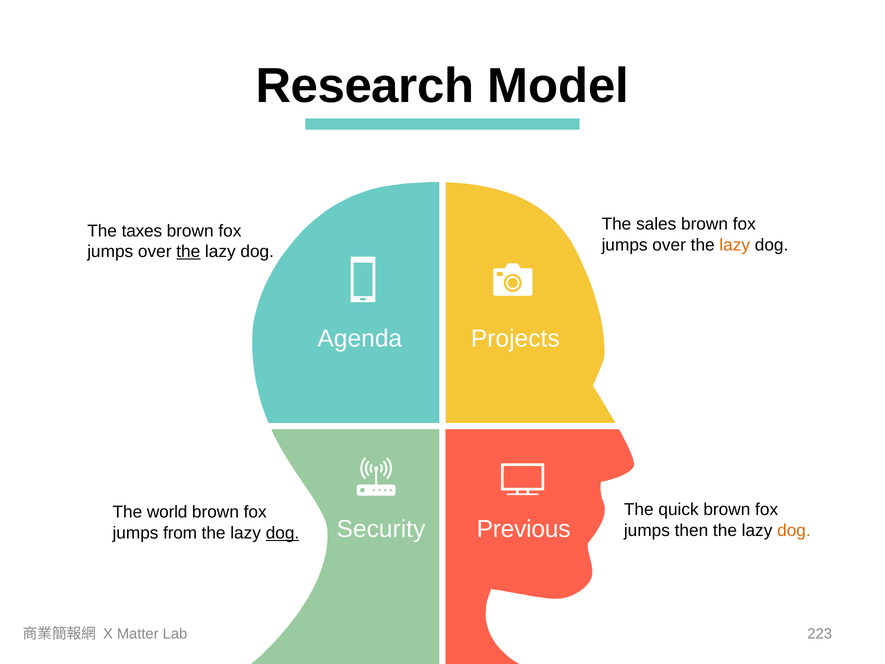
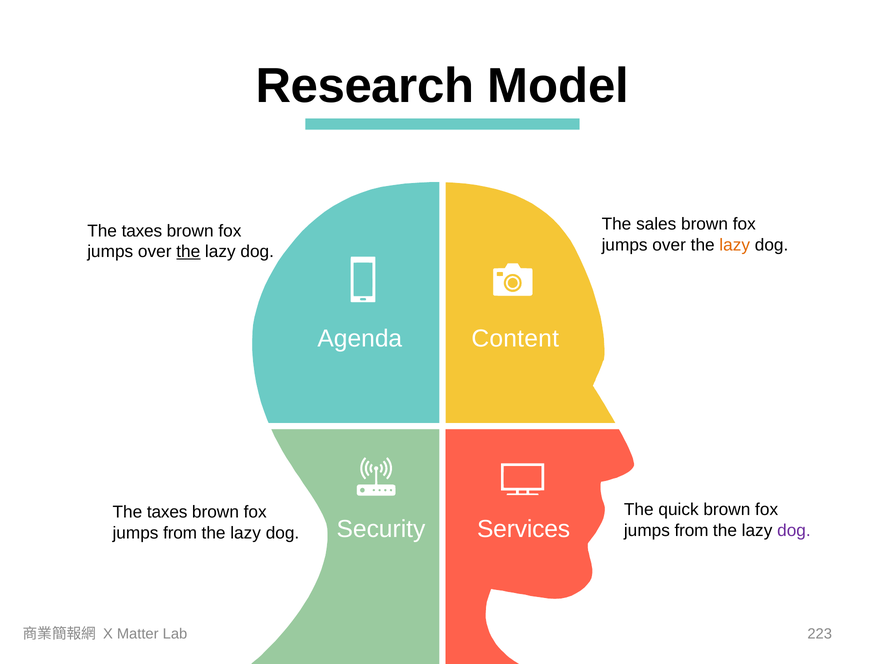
Projects: Projects -> Content
world at (167, 512): world -> taxes
Previous: Previous -> Services
then at (691, 530): then -> from
dog at (794, 530) colour: orange -> purple
dog at (283, 533) underline: present -> none
